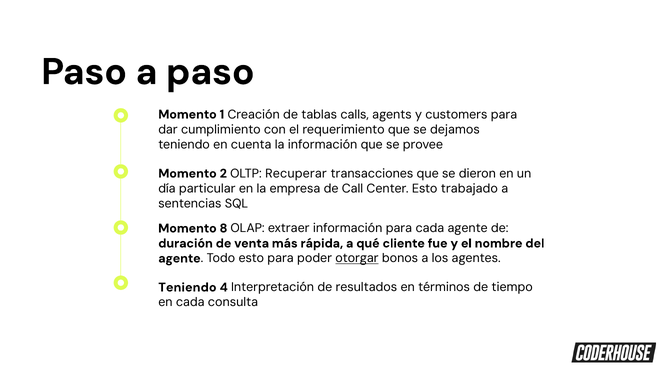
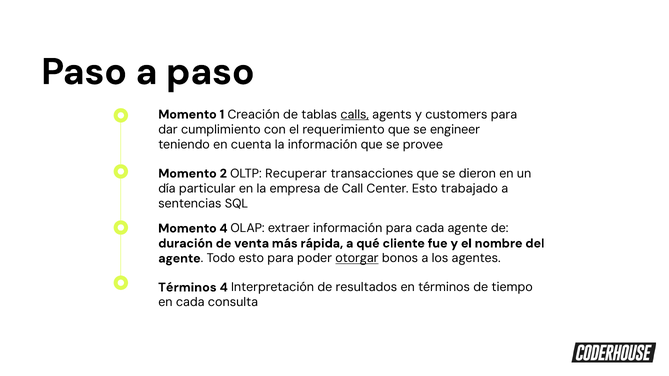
calls underline: none -> present
dejamos: dejamos -> engineer
Momento 8: 8 -> 4
Teniendo at (187, 288): Teniendo -> Términos
